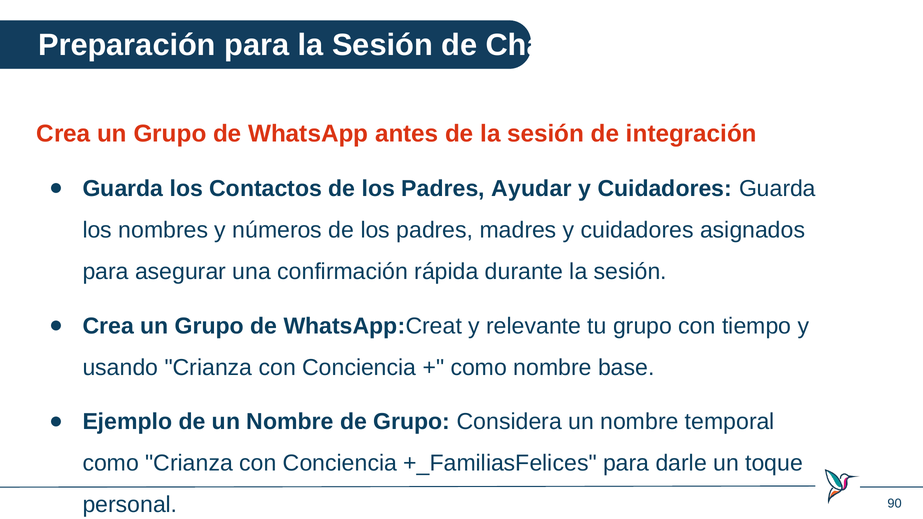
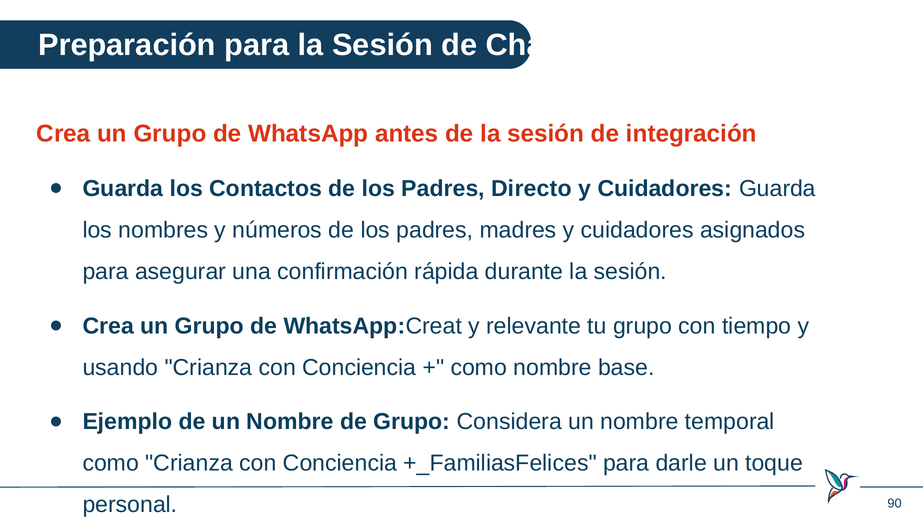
Ayudar: Ayudar -> Directo
